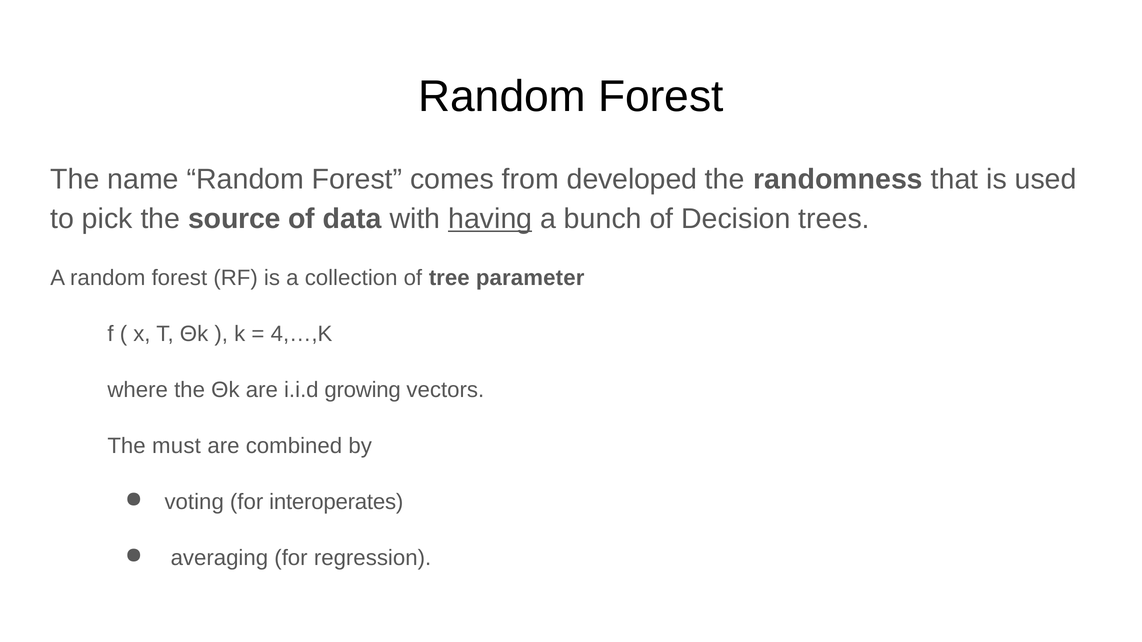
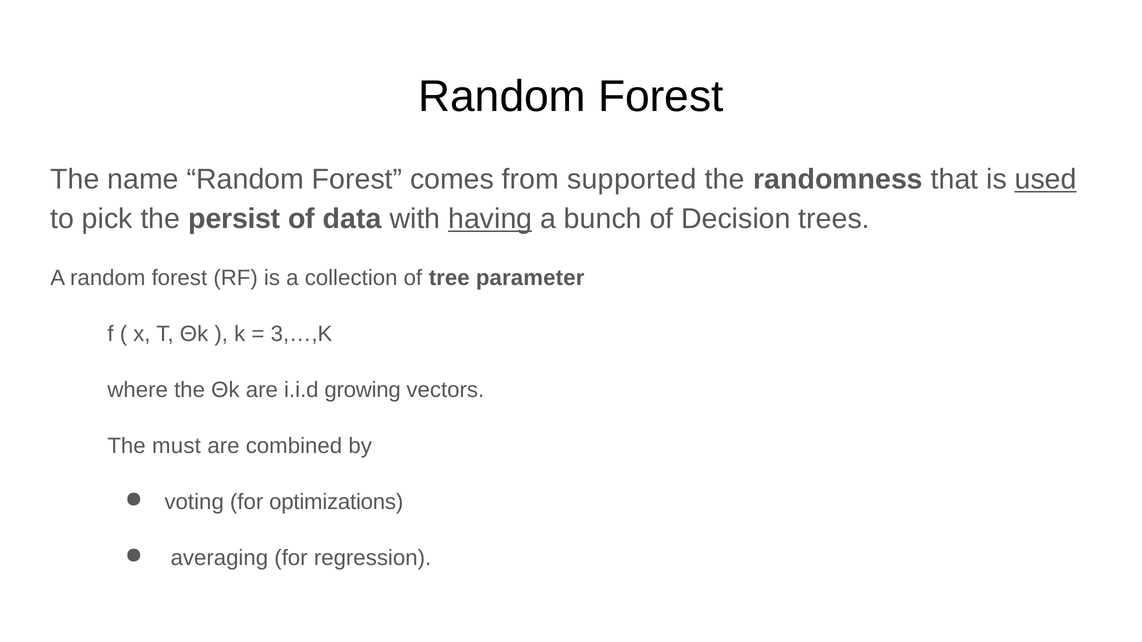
developed: developed -> supported
used underline: none -> present
source: source -> persist
4,…,K: 4,…,K -> 3,…,K
interoperates: interoperates -> optimizations
